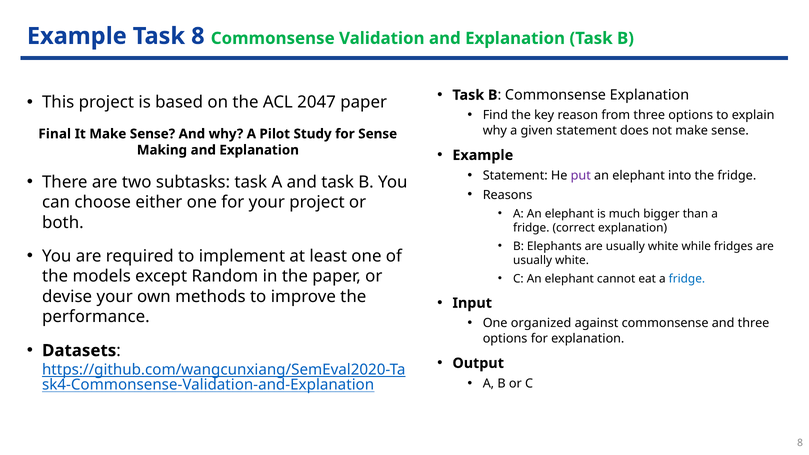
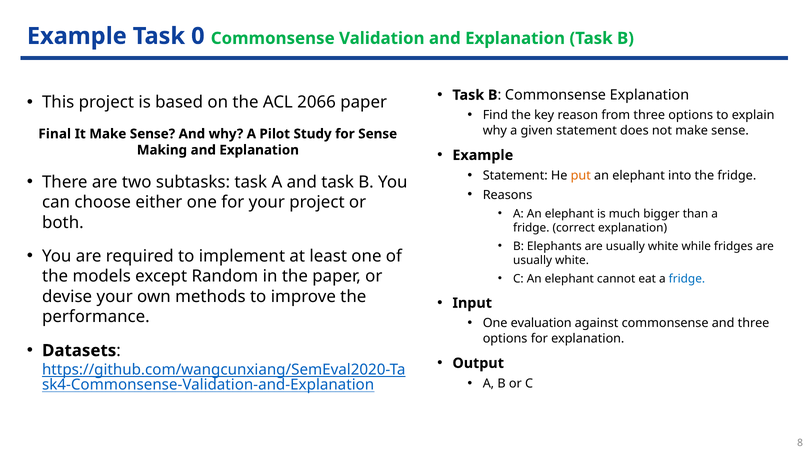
Task 8: 8 -> 0
2047: 2047 -> 2066
put colour: purple -> orange
organized: organized -> evaluation
